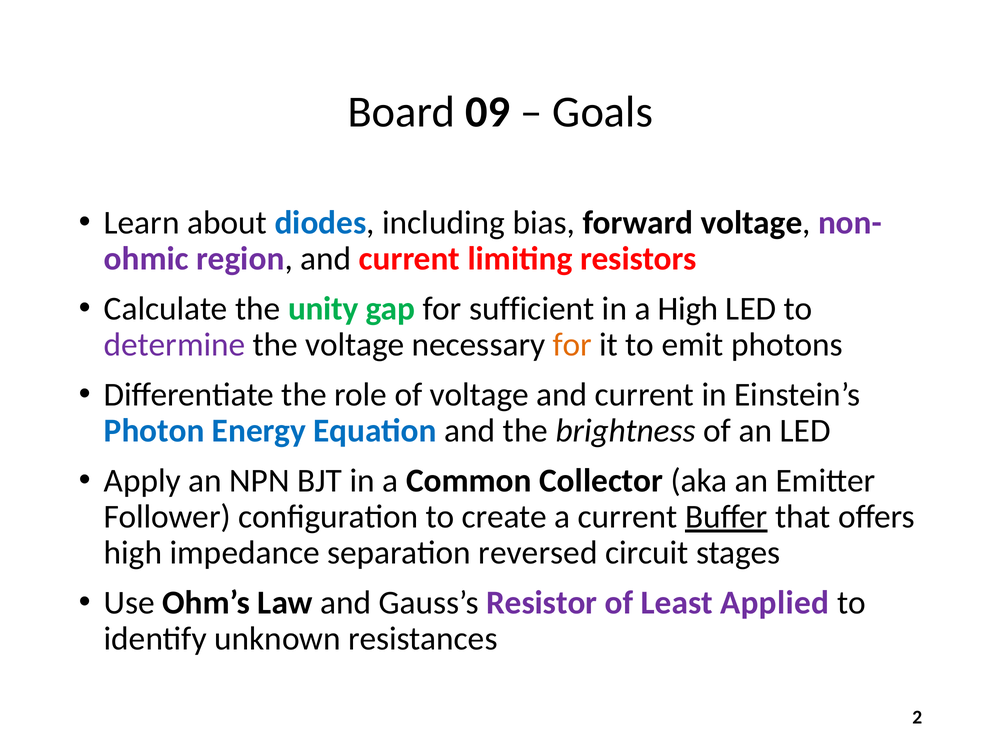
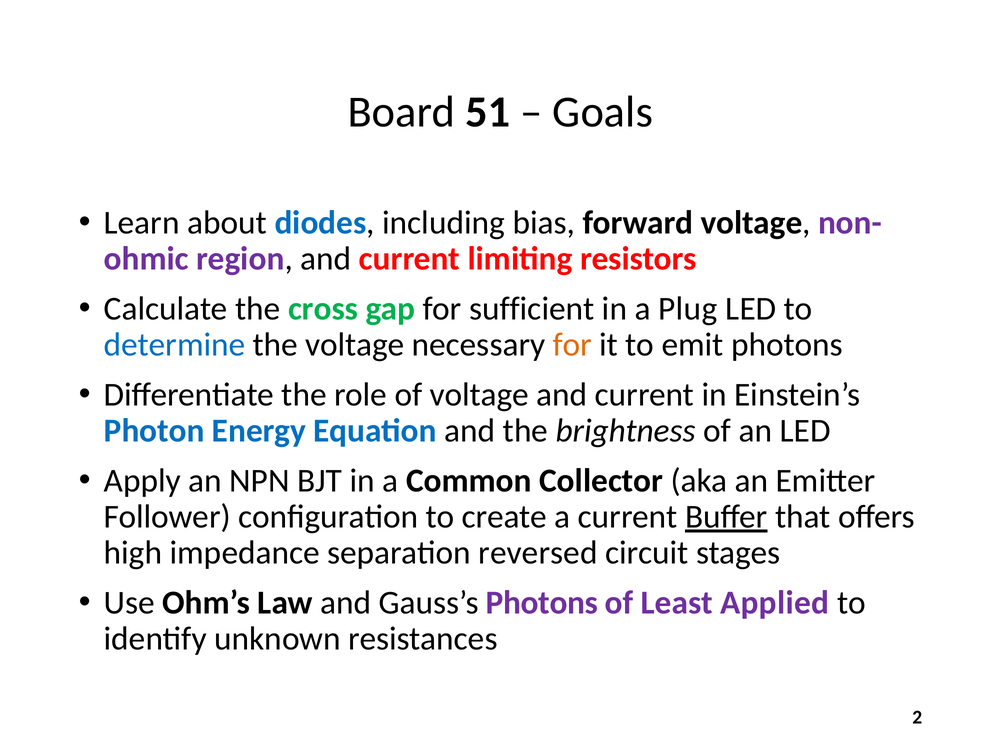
09: 09 -> 51
unity: unity -> cross
a High: High -> Plug
determine colour: purple -> blue
Gauss’s Resistor: Resistor -> Photons
